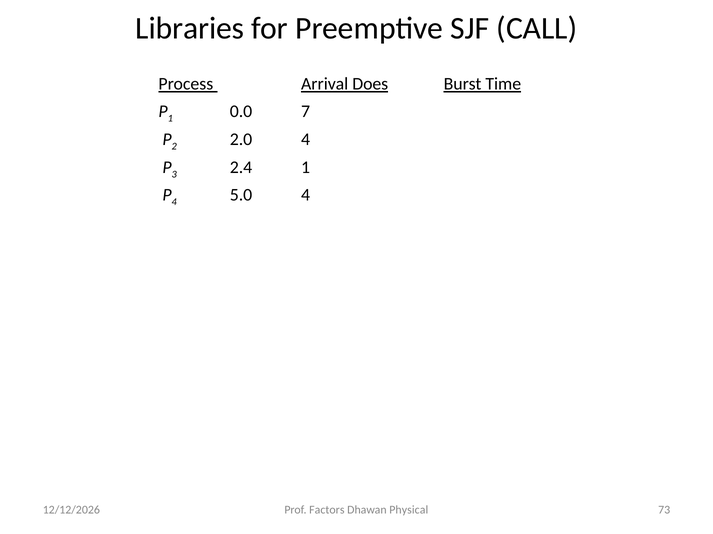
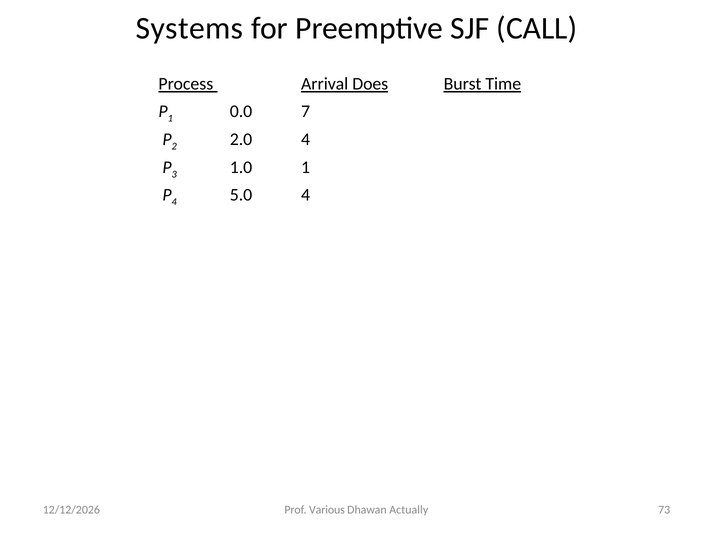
Libraries: Libraries -> Systems
2.4: 2.4 -> 1.0
Factors: Factors -> Various
Physical: Physical -> Actually
